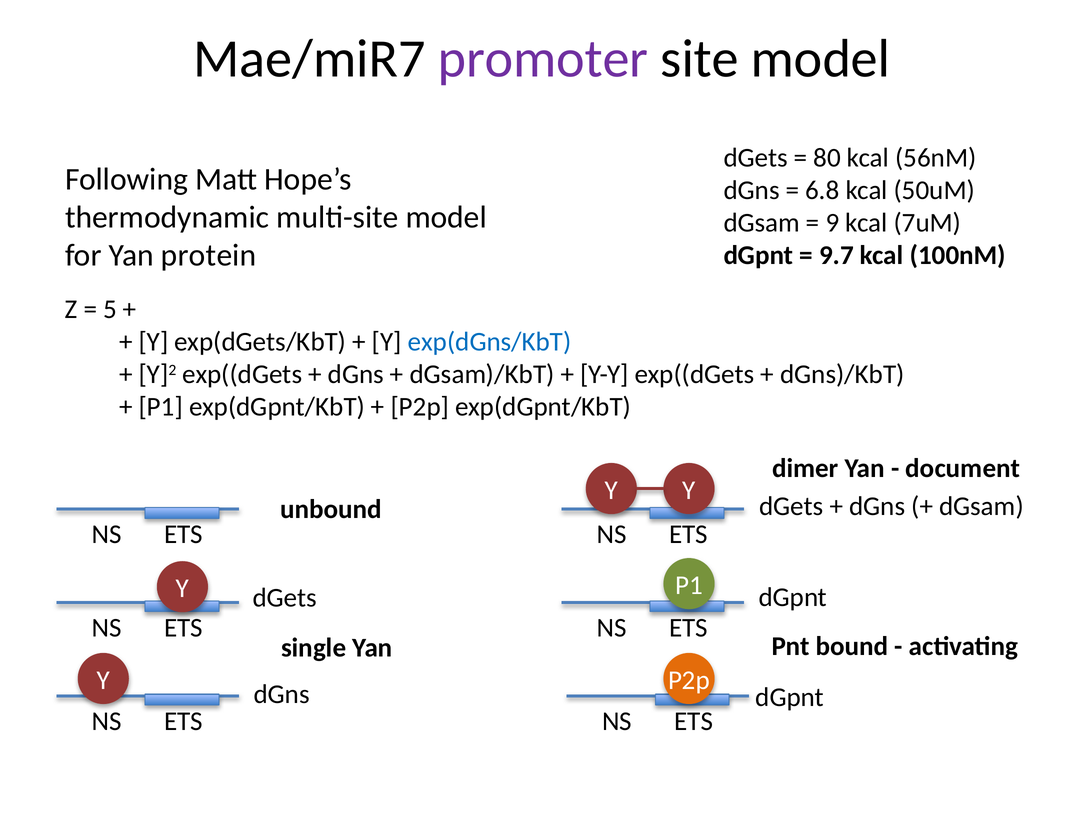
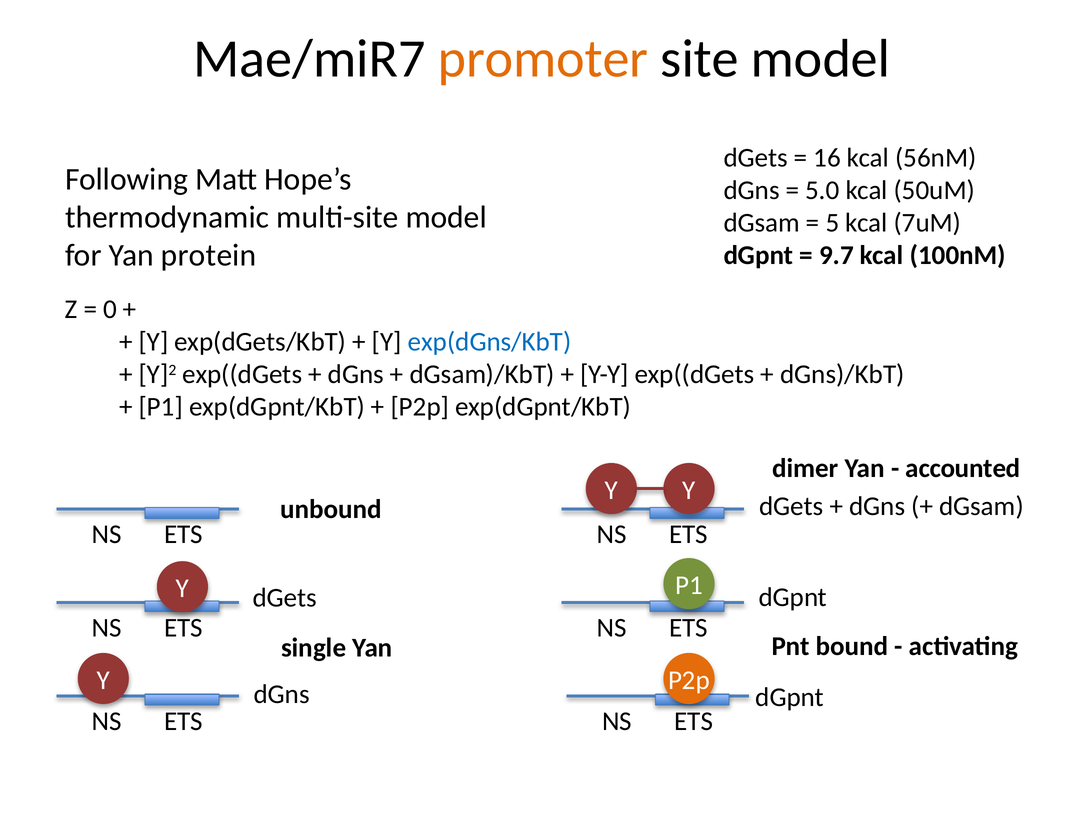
promoter colour: purple -> orange
80: 80 -> 16
6.8: 6.8 -> 5.0
9: 9 -> 5
5: 5 -> 0
document: document -> accounted
